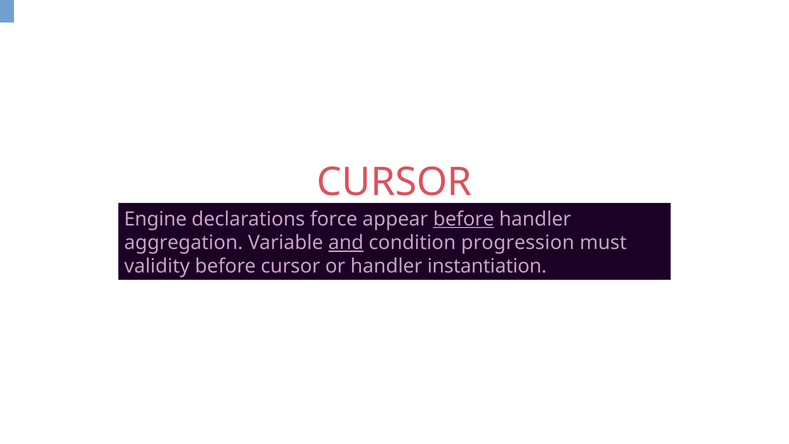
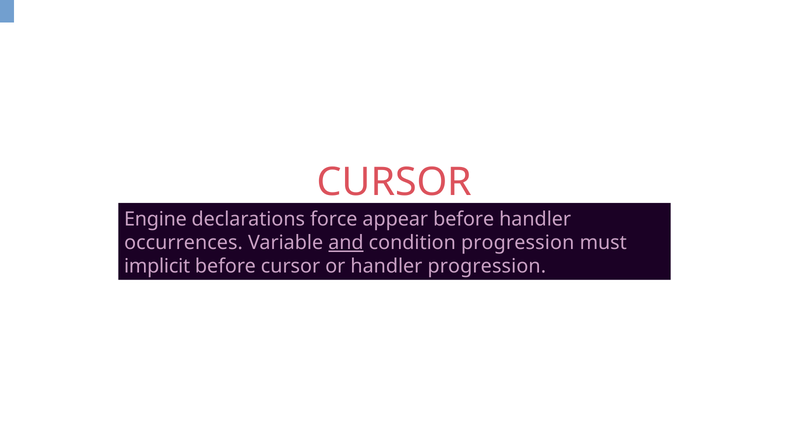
before at (464, 219) underline: present -> none
aggregation: aggregation -> occurrences
validity: validity -> implicit
handler instantiation: instantiation -> progression
